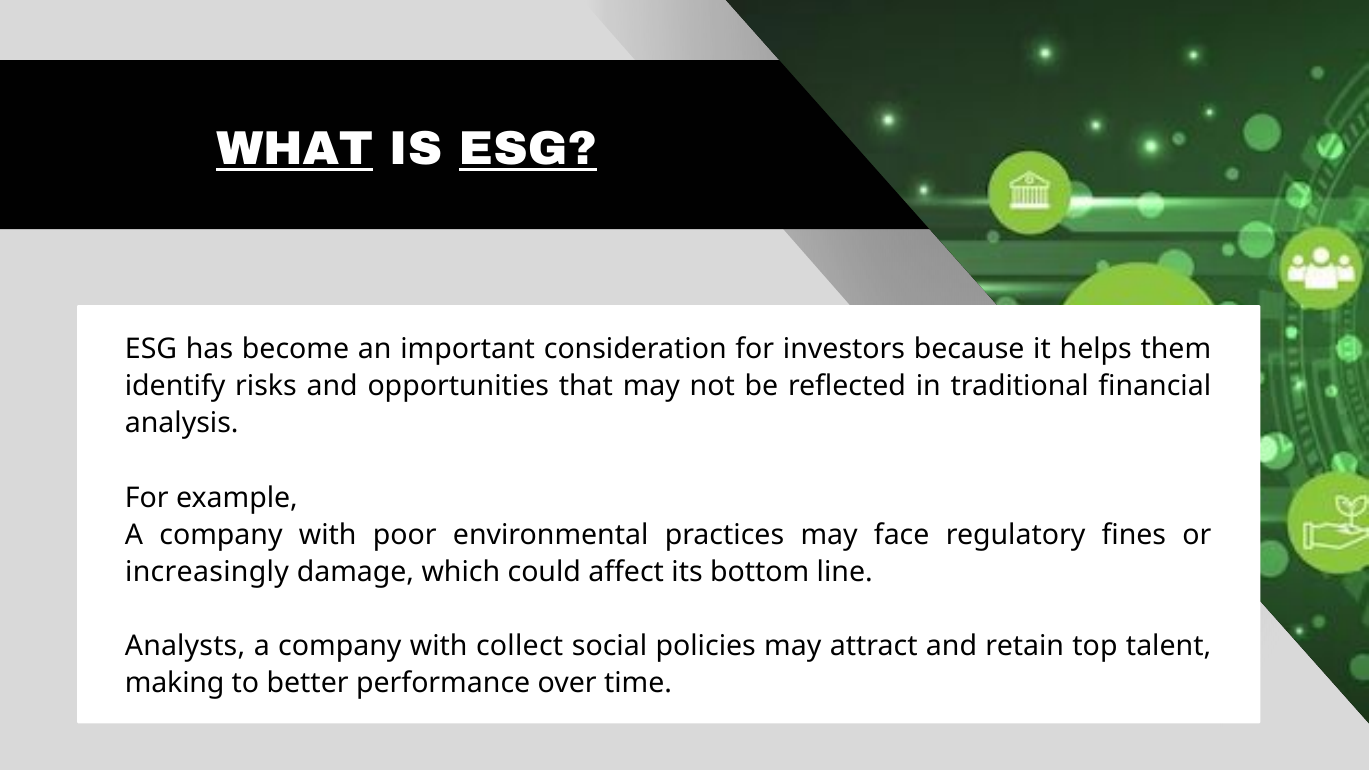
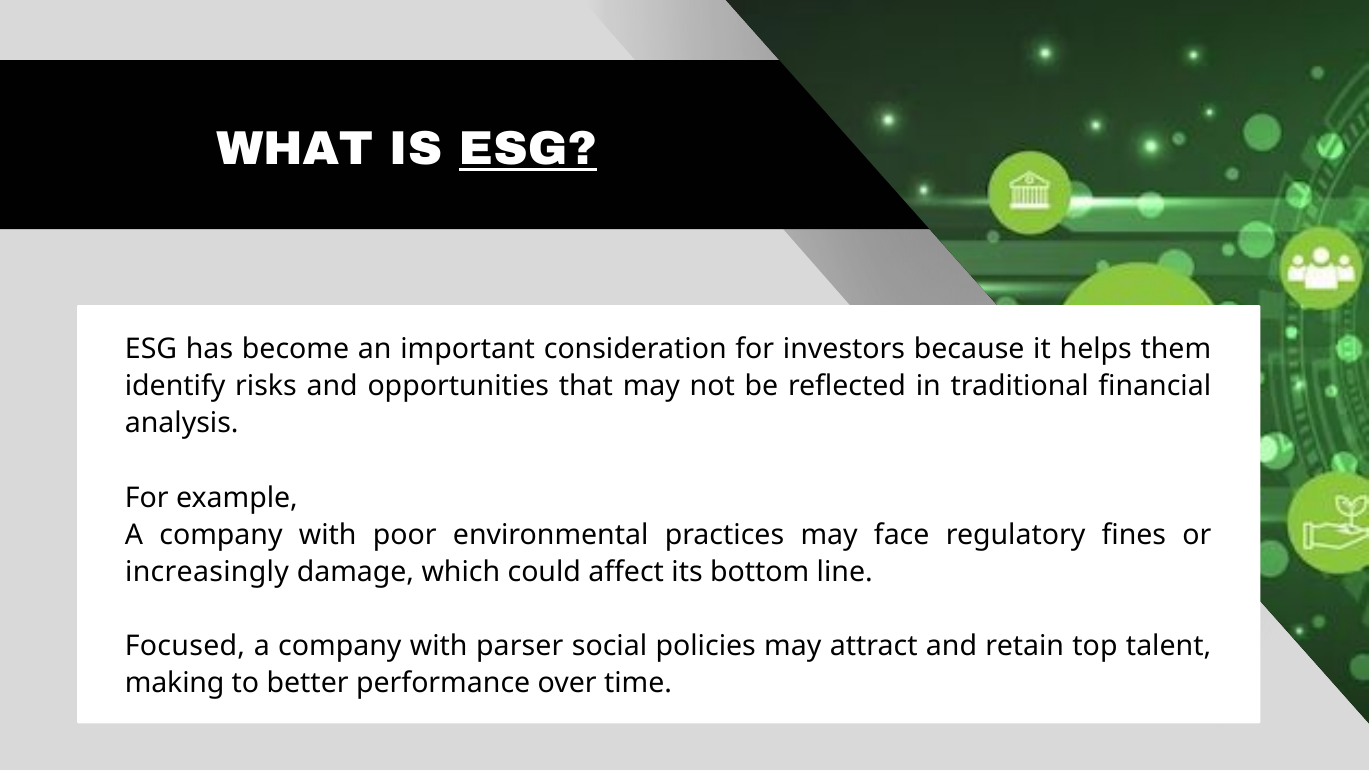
WHAT underline: present -> none
Analysts: Analysts -> Focused
collect: collect -> parser
